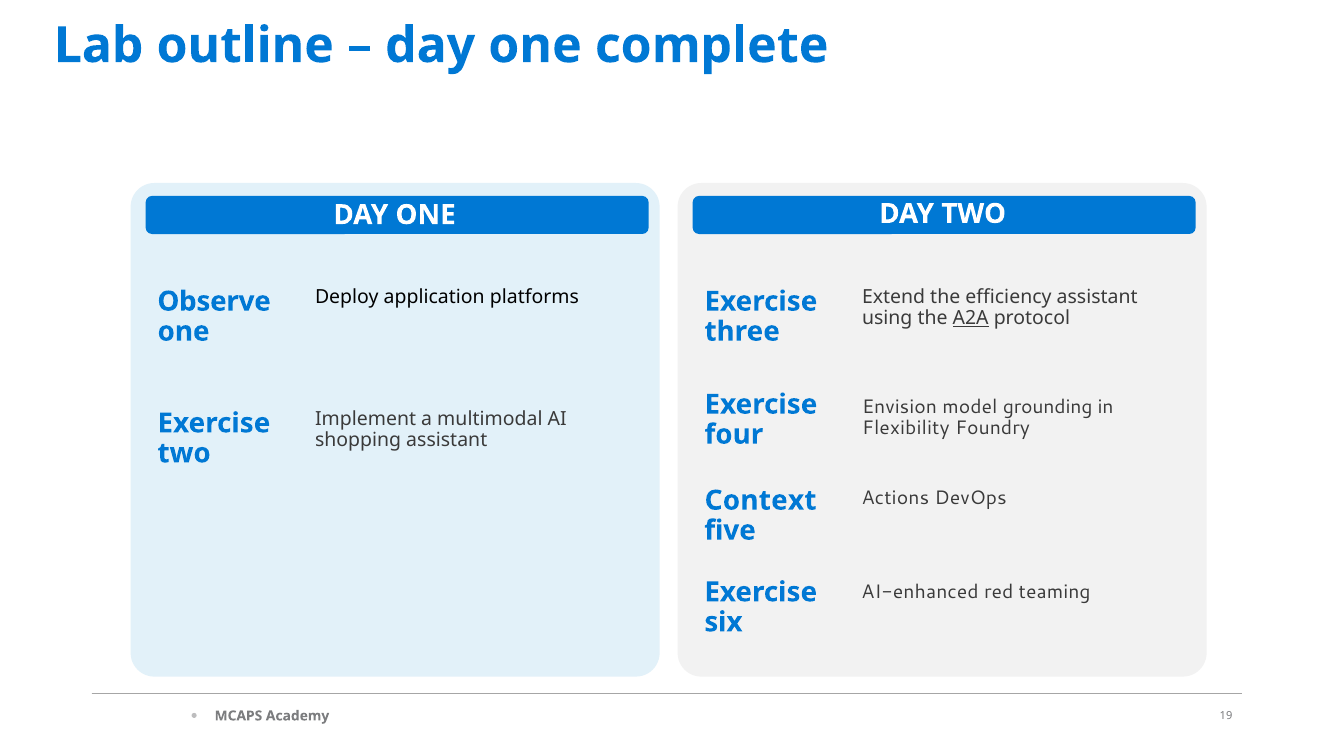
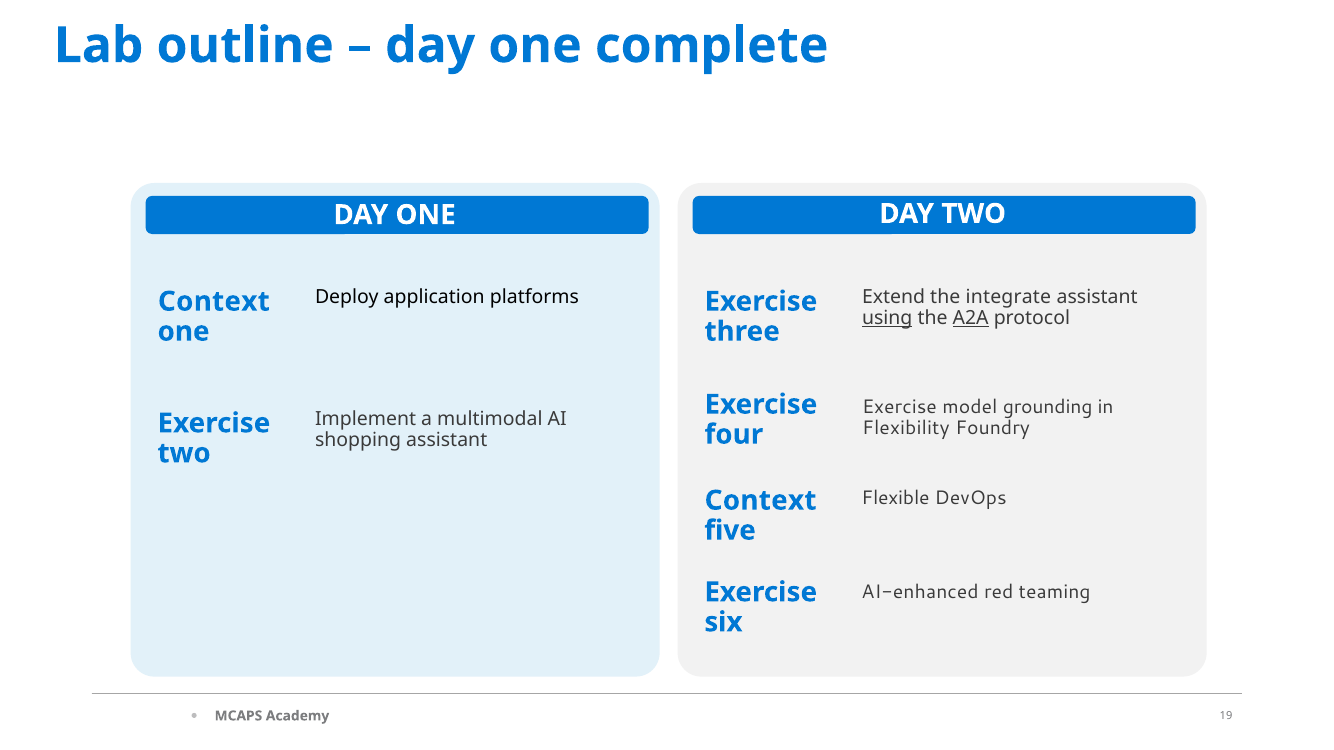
efficiency: efficiency -> integrate
Observe at (214, 302): Observe -> Context
using underline: none -> present
Envision at (900, 407): Envision -> Exercise
Actions: Actions -> Flexible
